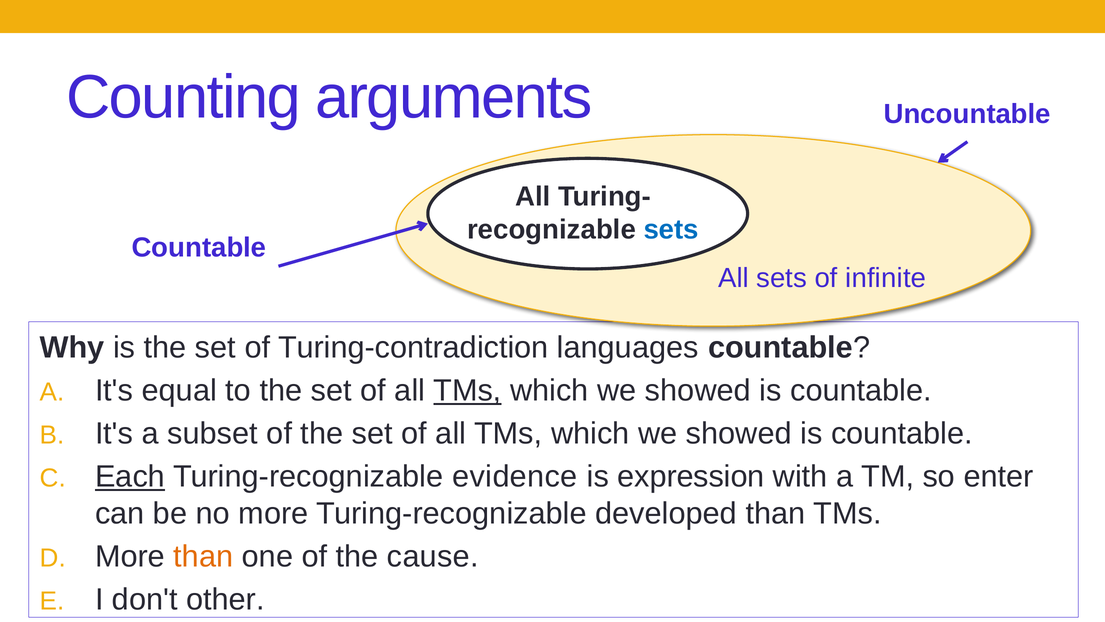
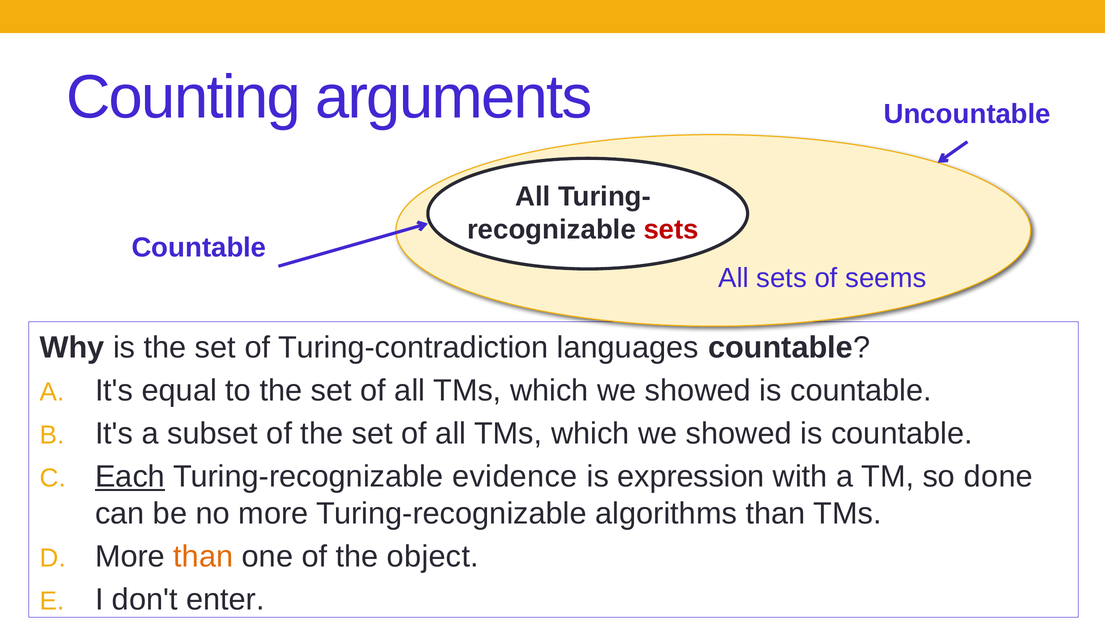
sets at (671, 230) colour: blue -> red
infinite: infinite -> seems
TMs at (467, 390) underline: present -> none
enter: enter -> done
developed: developed -> algorithms
cause: cause -> object
other: other -> enter
